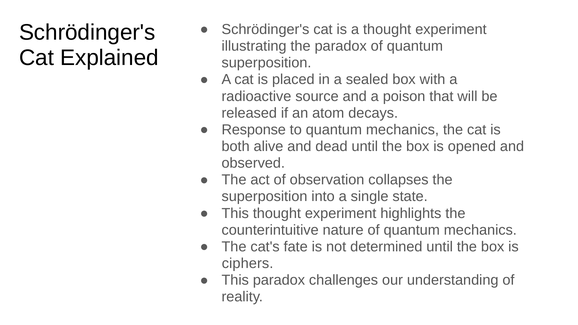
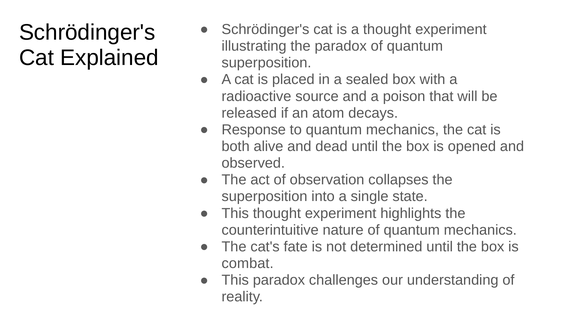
ciphers: ciphers -> combat
